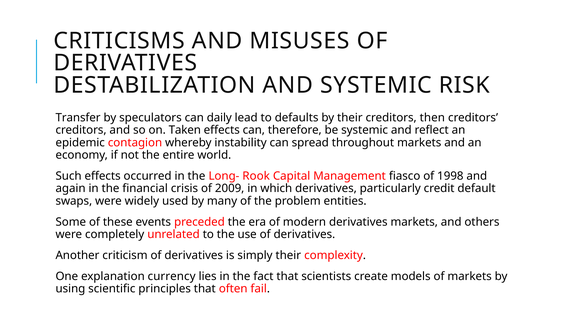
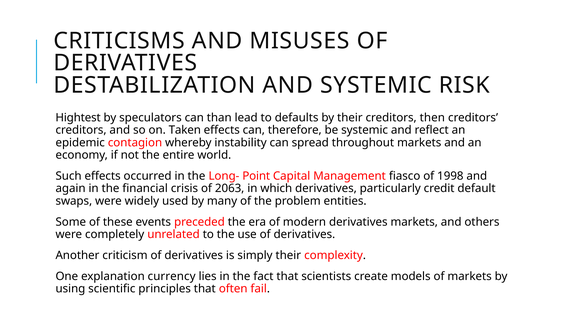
Transfer: Transfer -> Hightest
daily: daily -> than
Rook: Rook -> Point
2009: 2009 -> 2063
